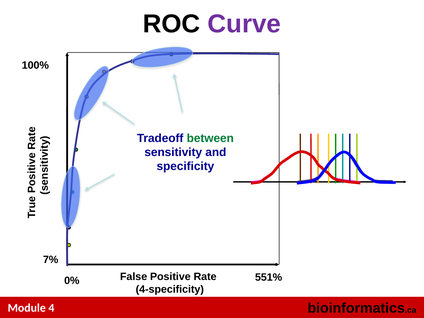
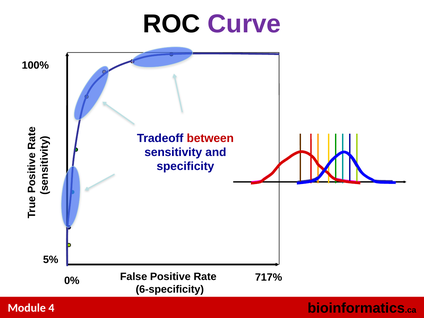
between colour: green -> red
7%: 7% -> 5%
551%: 551% -> 717%
4-specificity: 4-specificity -> 6-specificity
